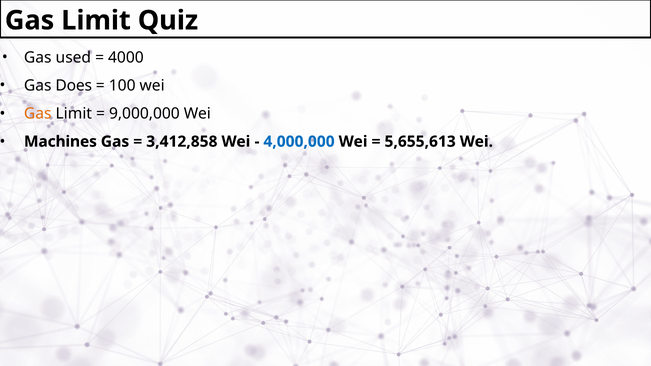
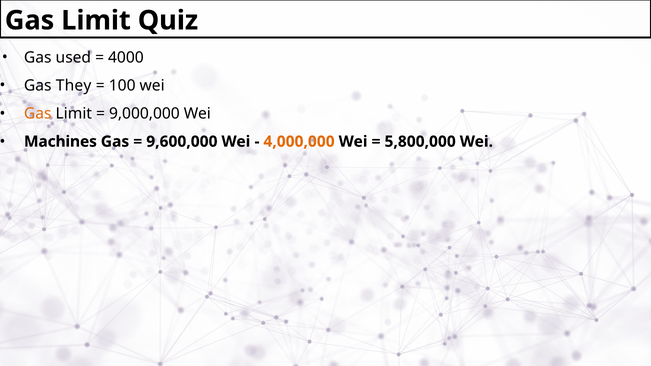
Does: Does -> They
3,412,858: 3,412,858 -> 9,600,000
4,000,000 colour: blue -> orange
5,655,613: 5,655,613 -> 5,800,000
